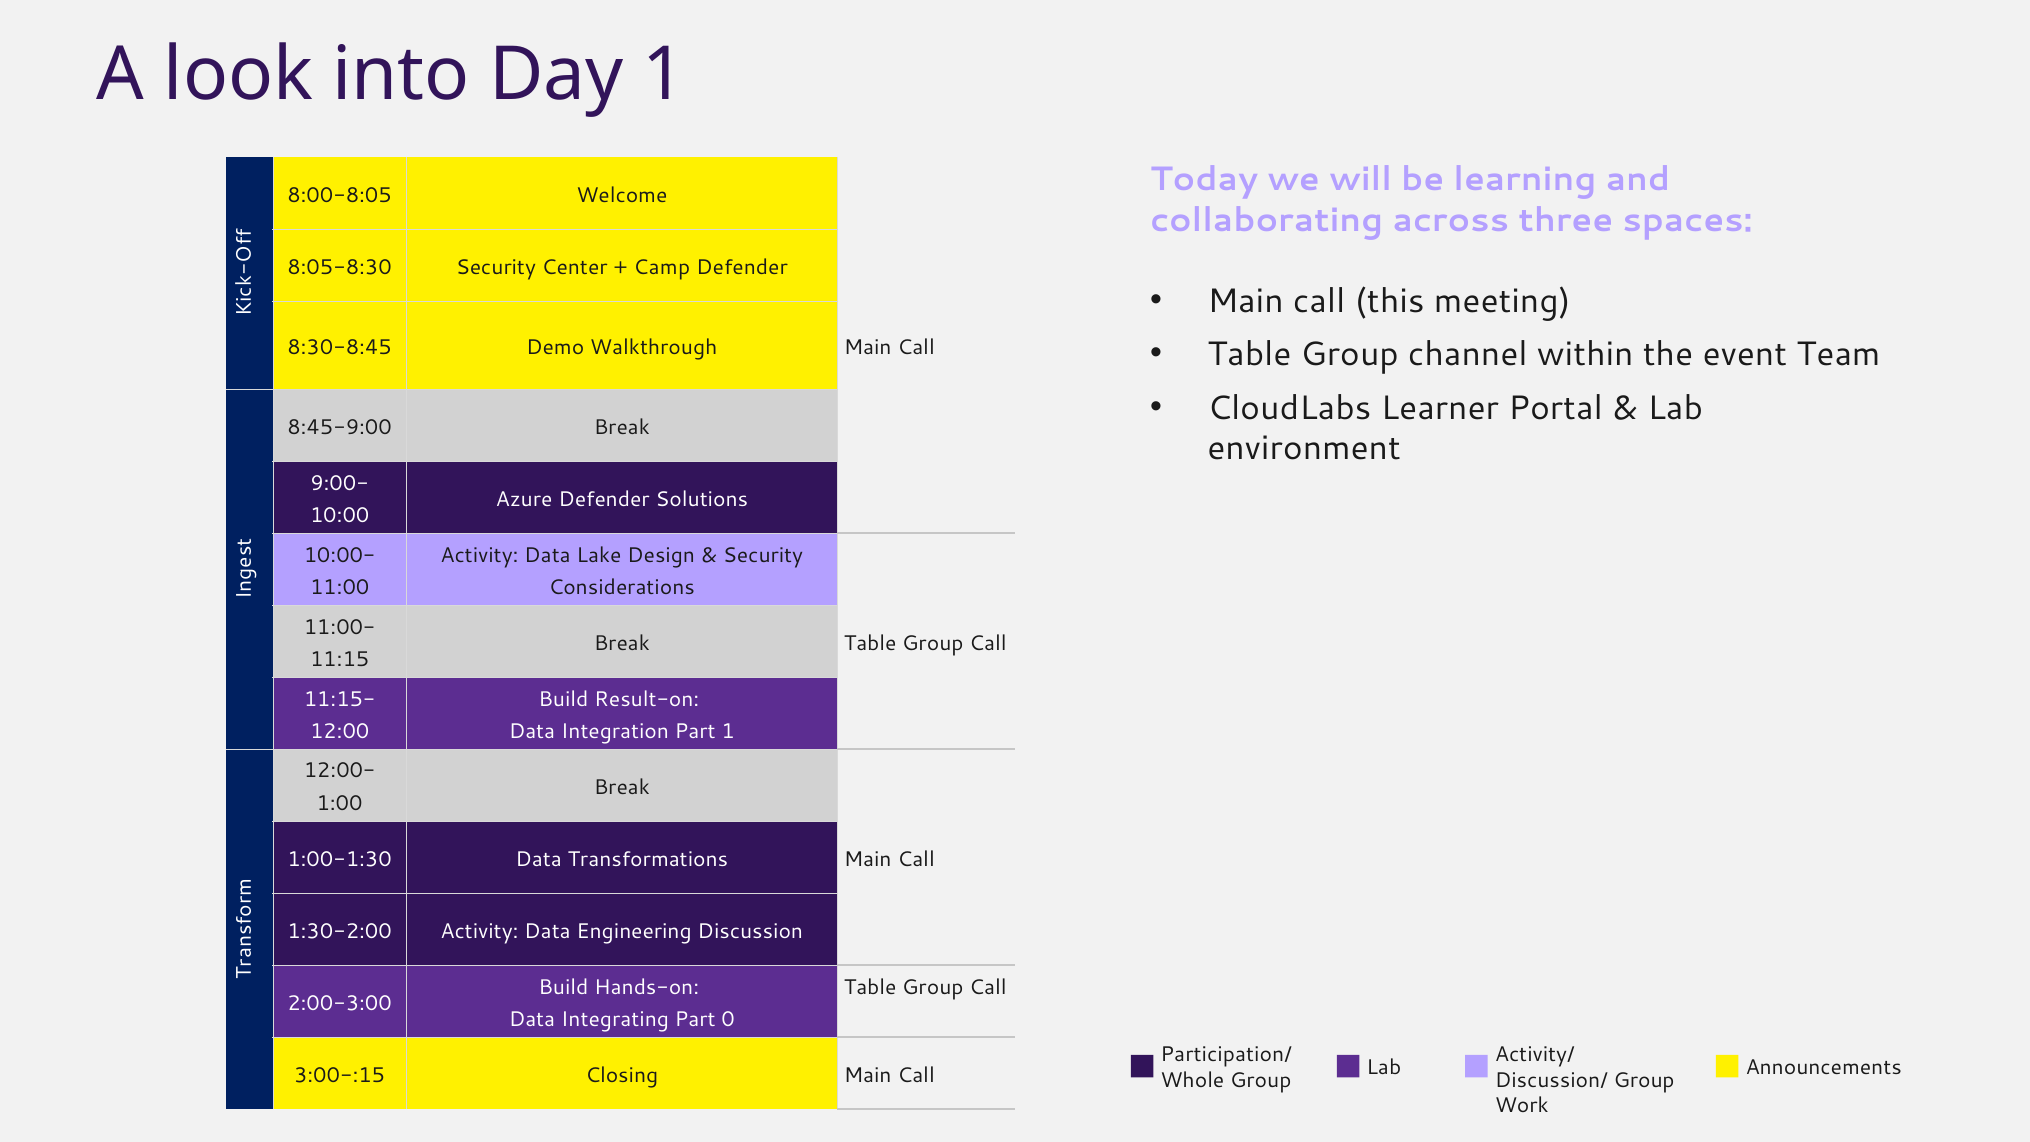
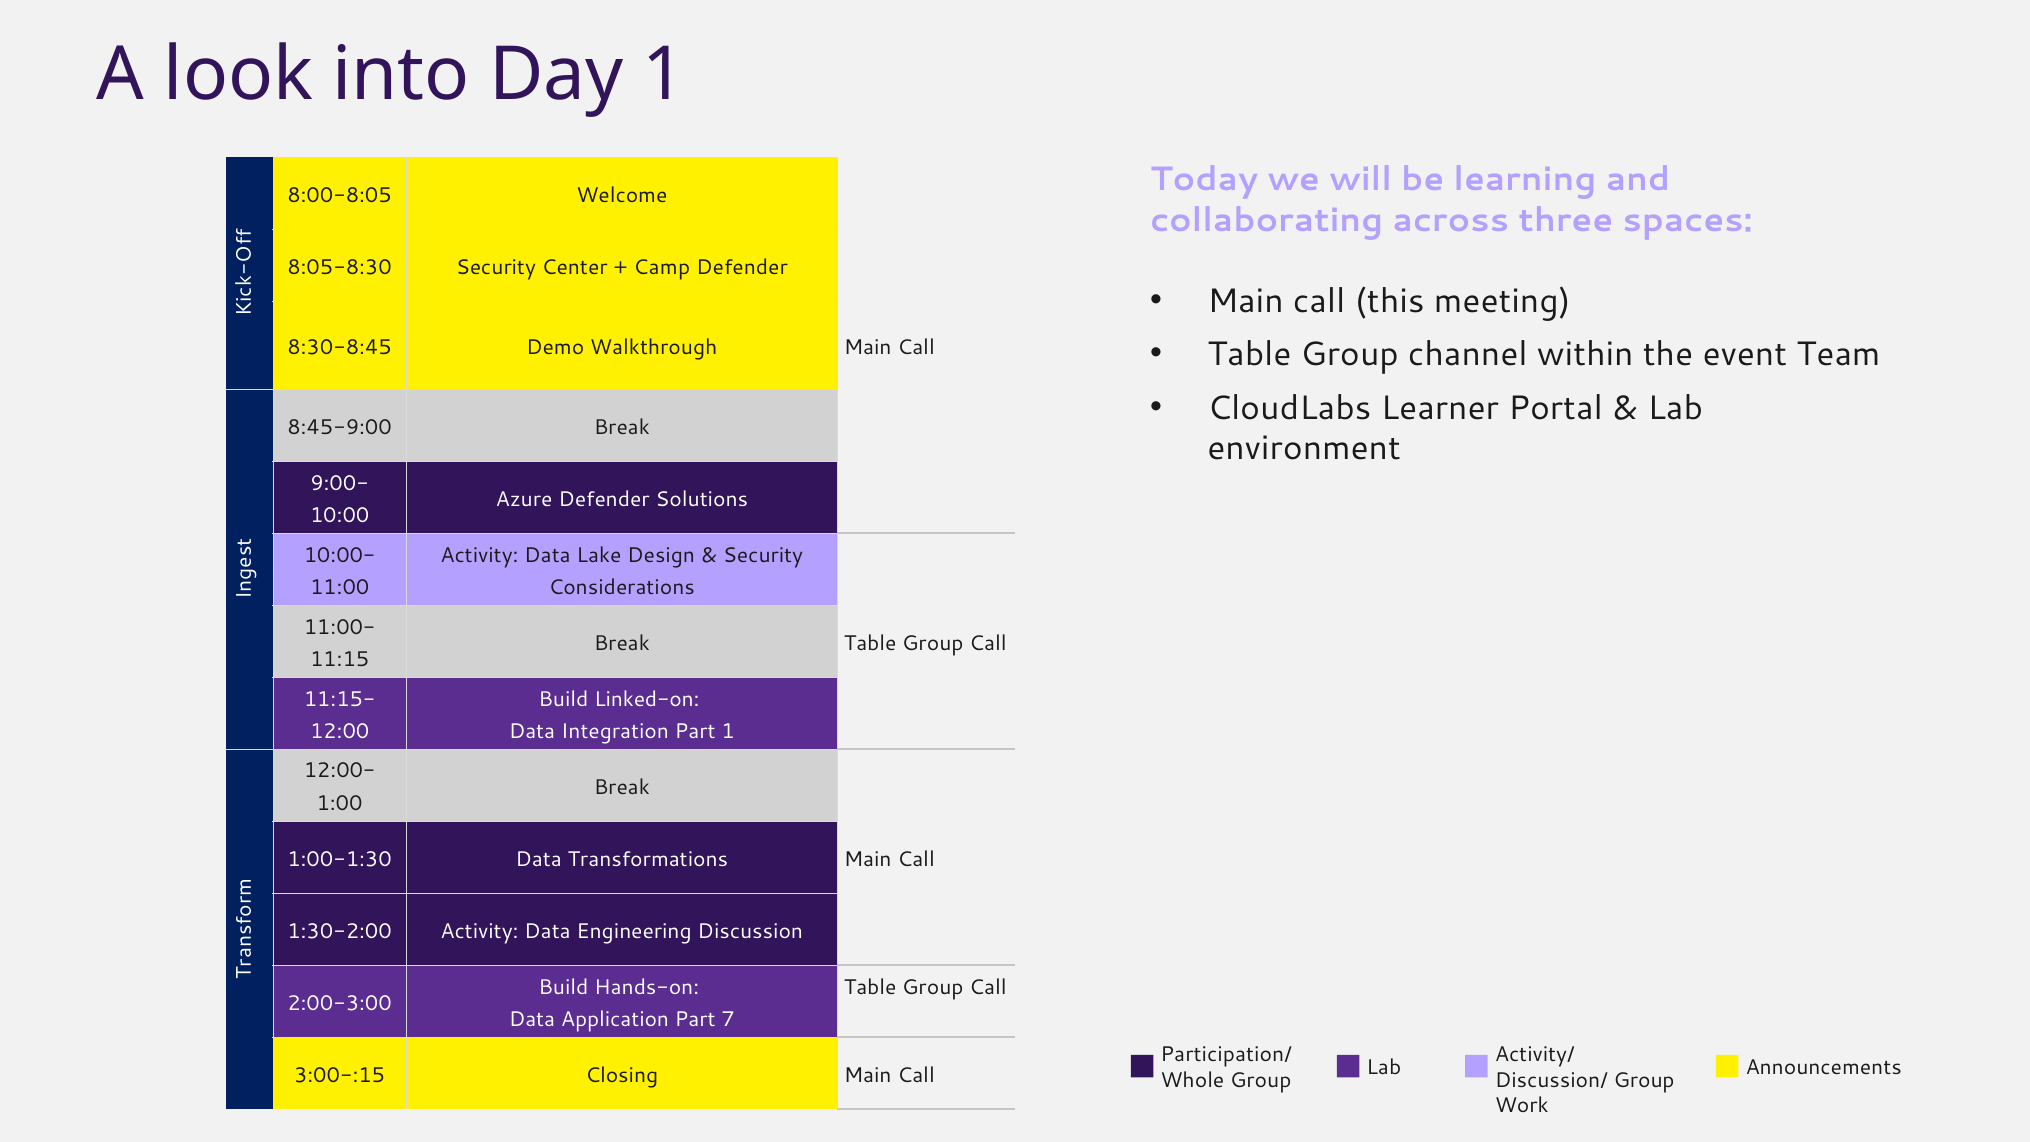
Result-on: Result-on -> Linked-on
Integrating: Integrating -> Application
0: 0 -> 7
